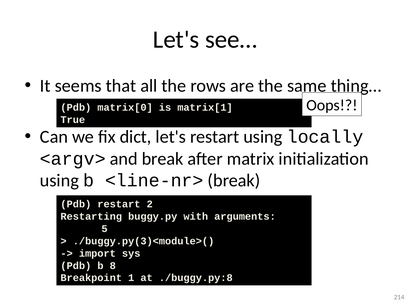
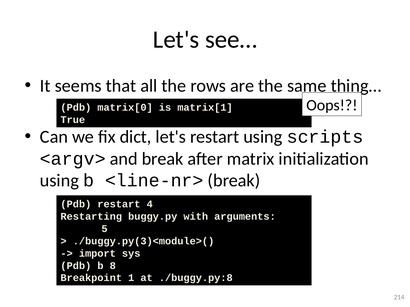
locally: locally -> scripts
2: 2 -> 4
